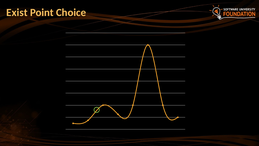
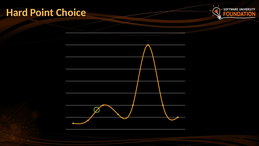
Exist: Exist -> Hard
